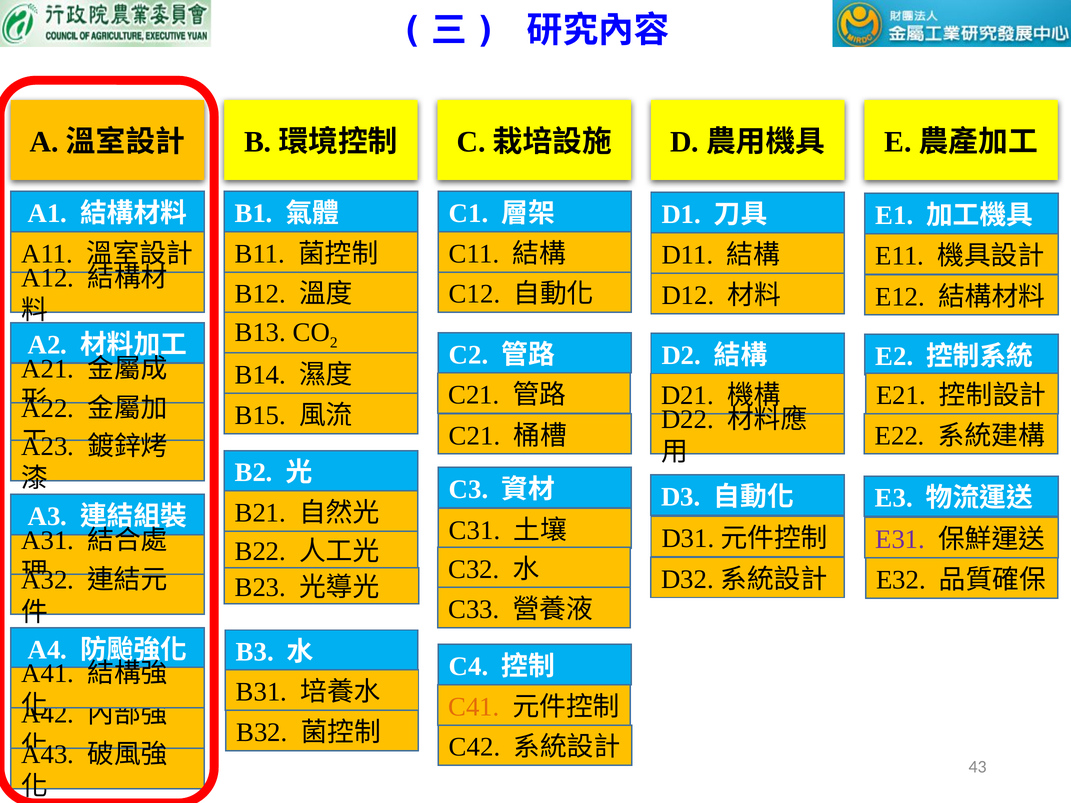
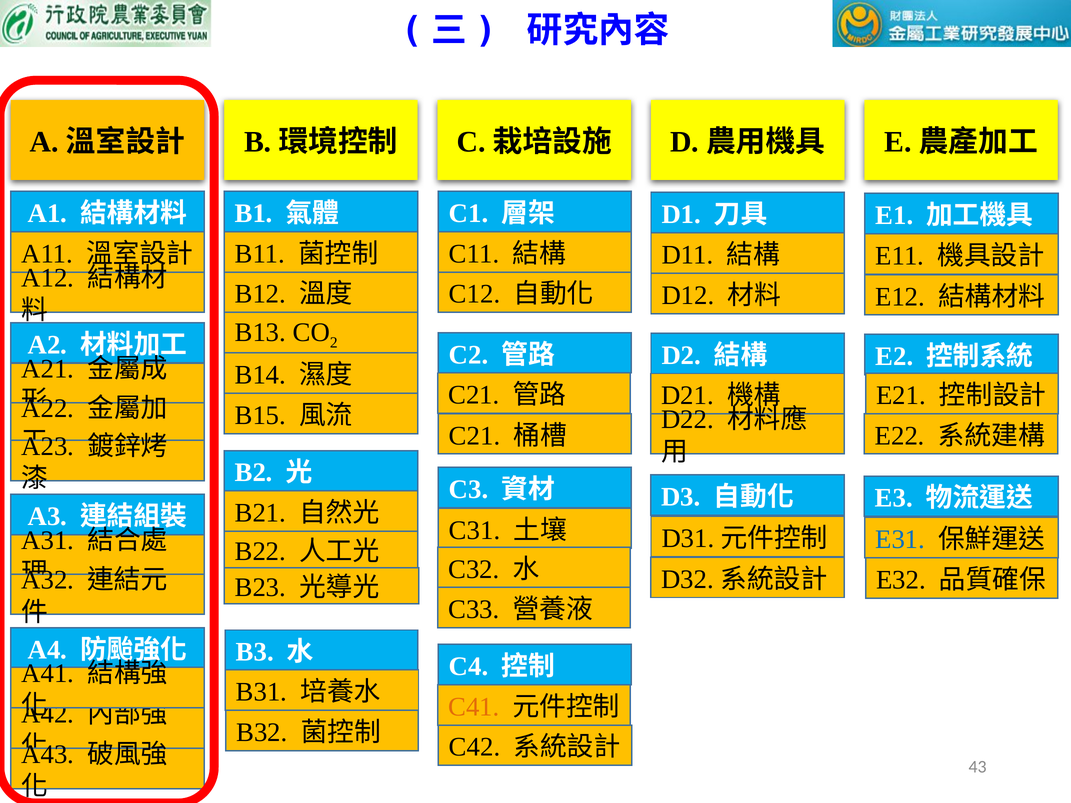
E31 colour: purple -> blue
